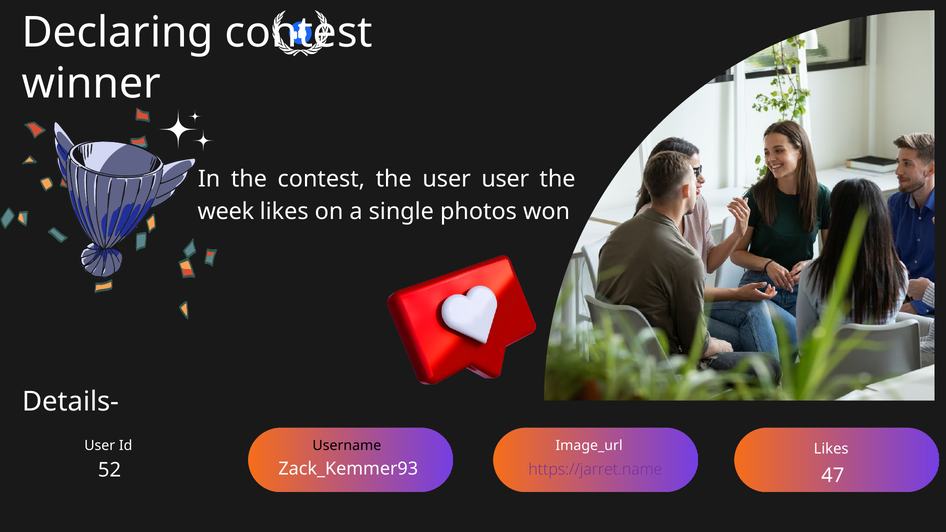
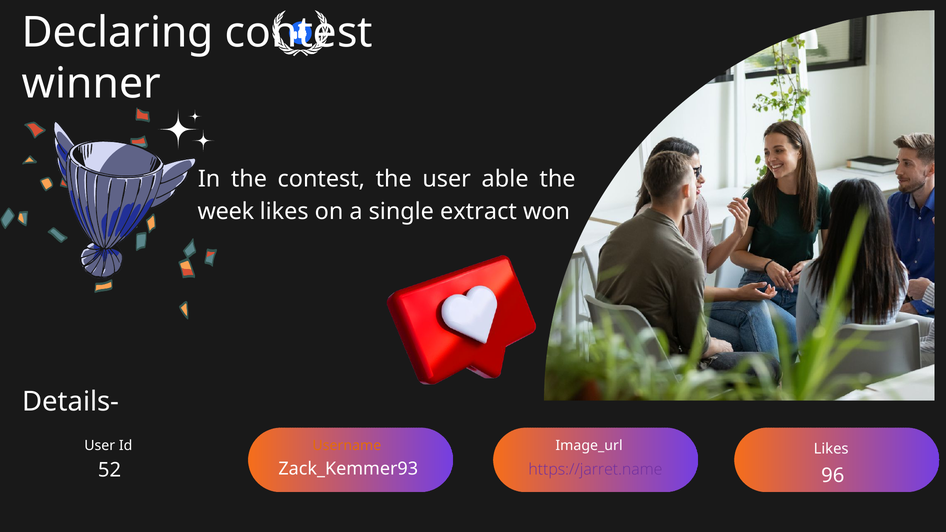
user user: user -> able
photos: photos -> extract
Username colour: black -> orange
47: 47 -> 96
